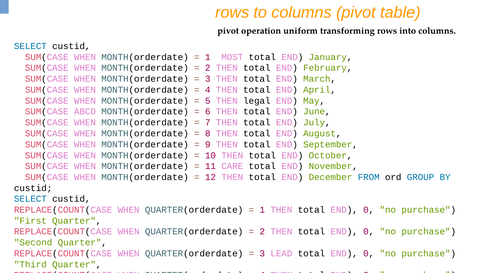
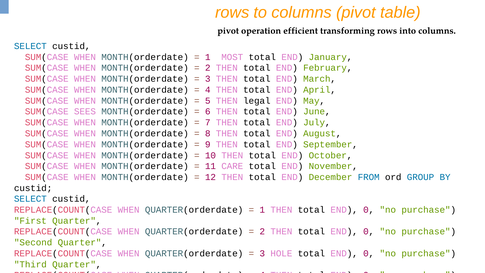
uniform: uniform -> efficient
ABCD: ABCD -> SEES
LEAD: LEAD -> HOLE
